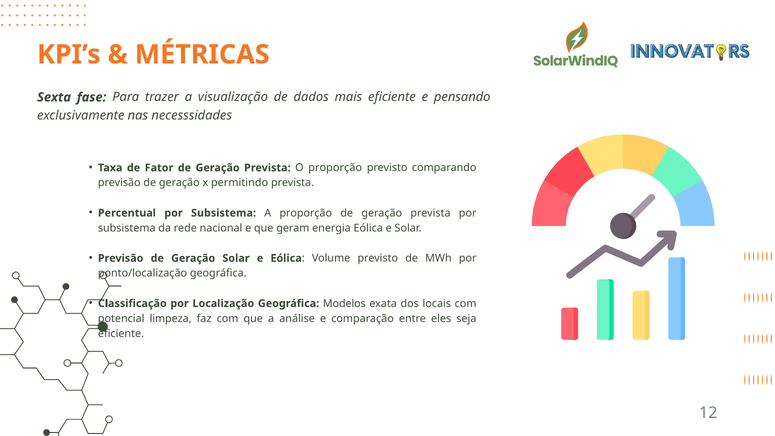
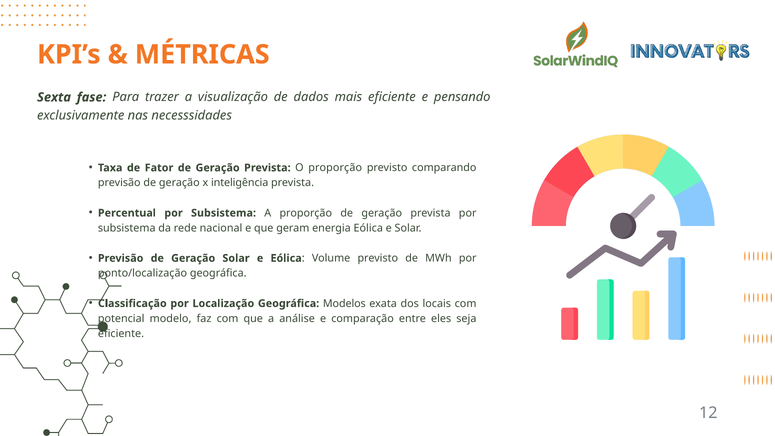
permitindo: permitindo -> inteligência
limpeza: limpeza -> modelo
